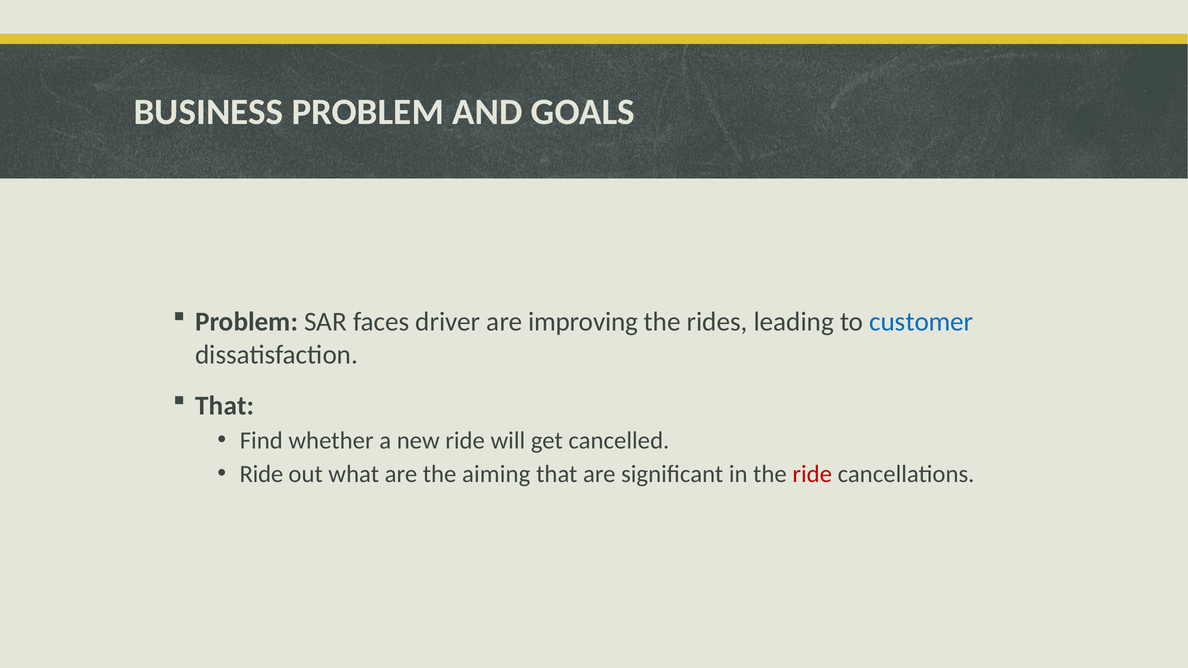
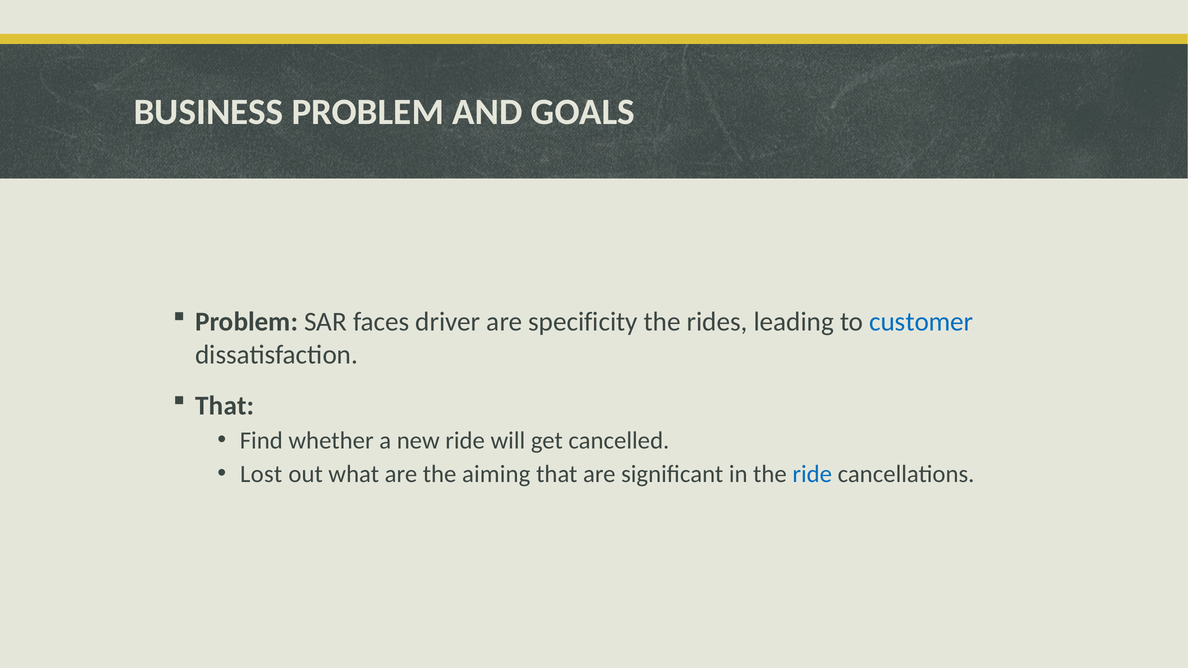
improving: improving -> specificity
Ride at (261, 474): Ride -> Lost
ride at (812, 474) colour: red -> blue
